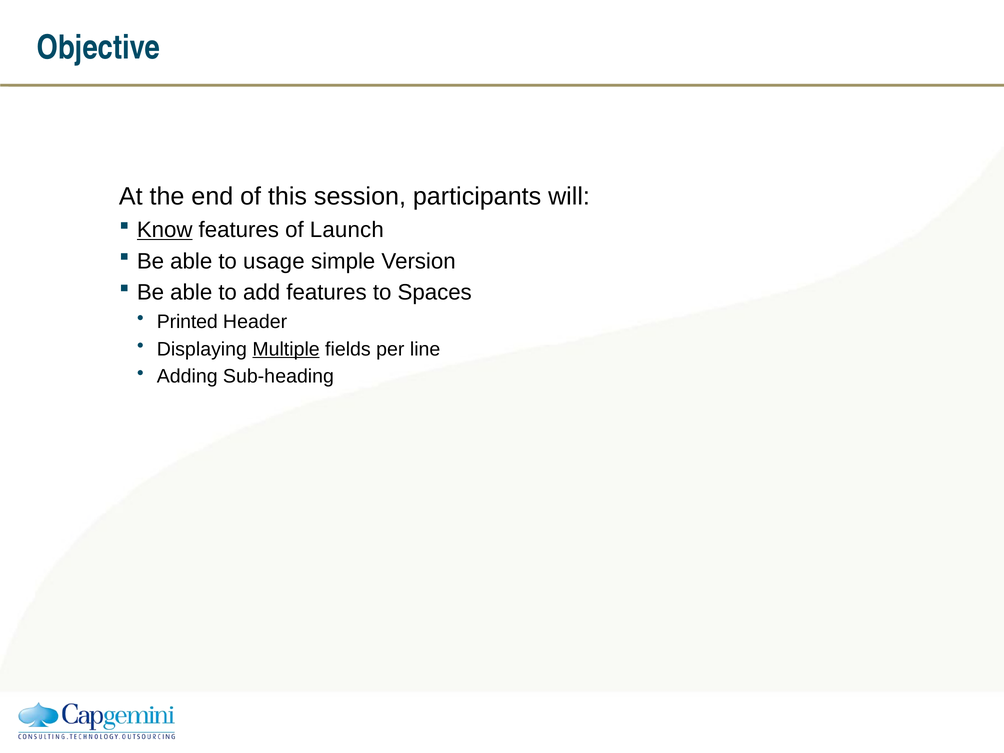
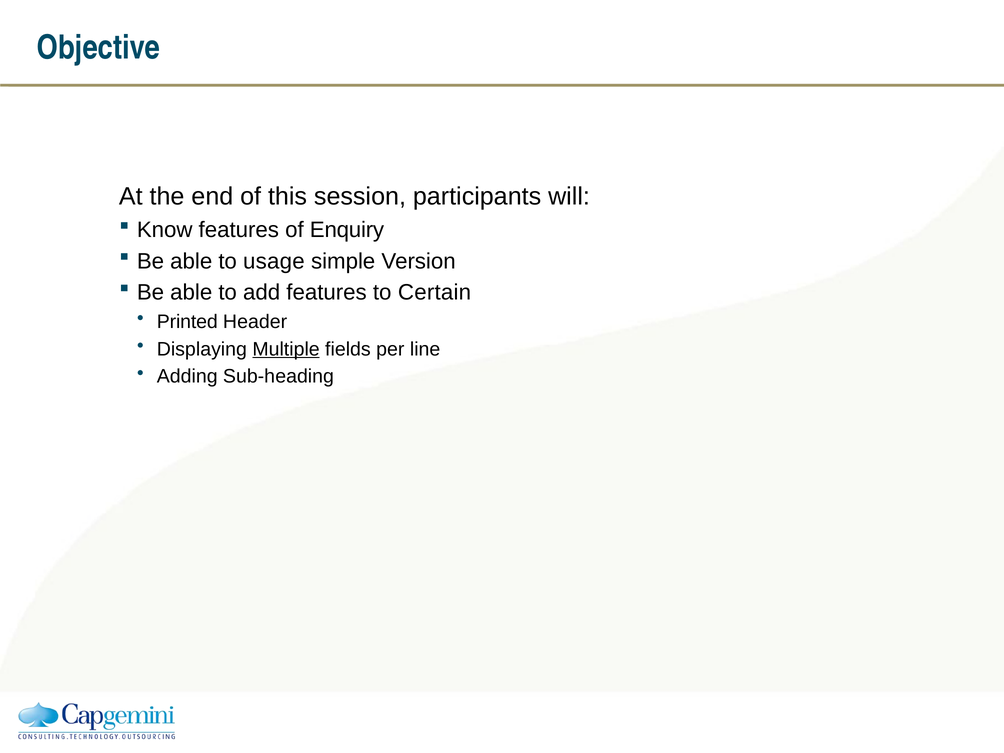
Know underline: present -> none
Launch: Launch -> Enquiry
Spaces: Spaces -> Certain
